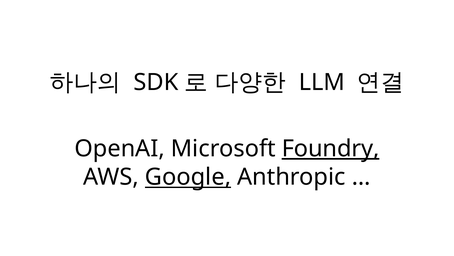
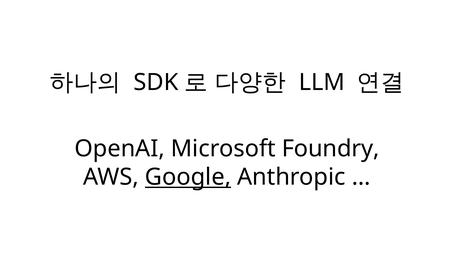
Foundry underline: present -> none
